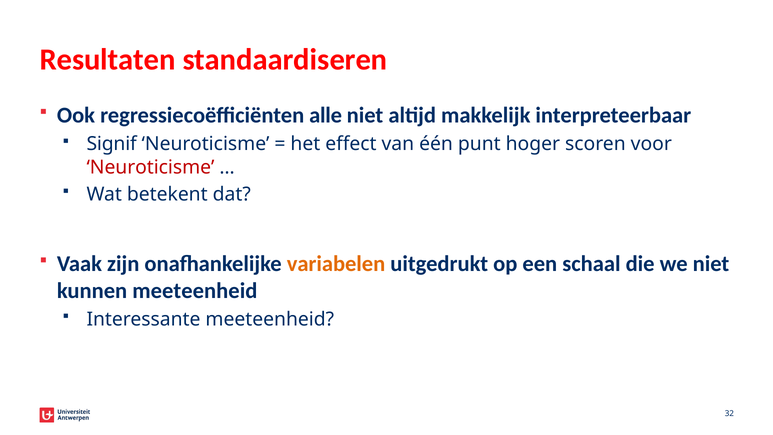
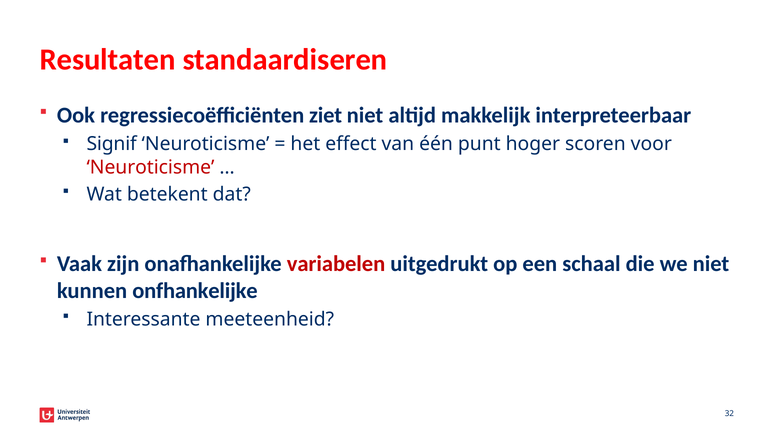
alle: alle -> ziet
variabelen colour: orange -> red
kunnen meeteenheid: meeteenheid -> onfhankelijke
